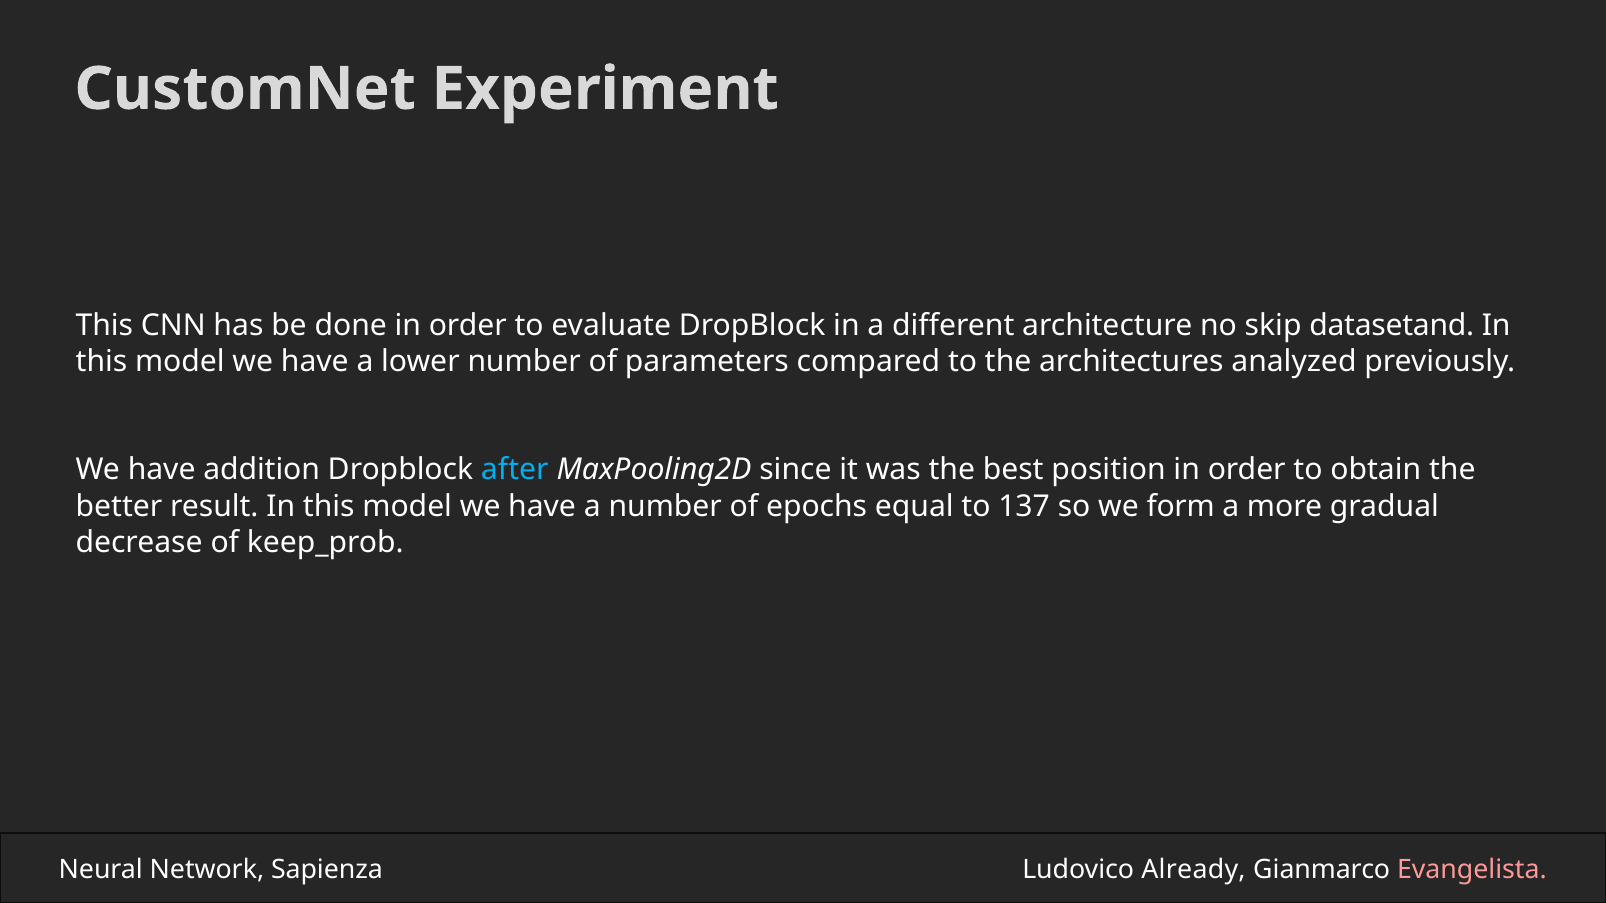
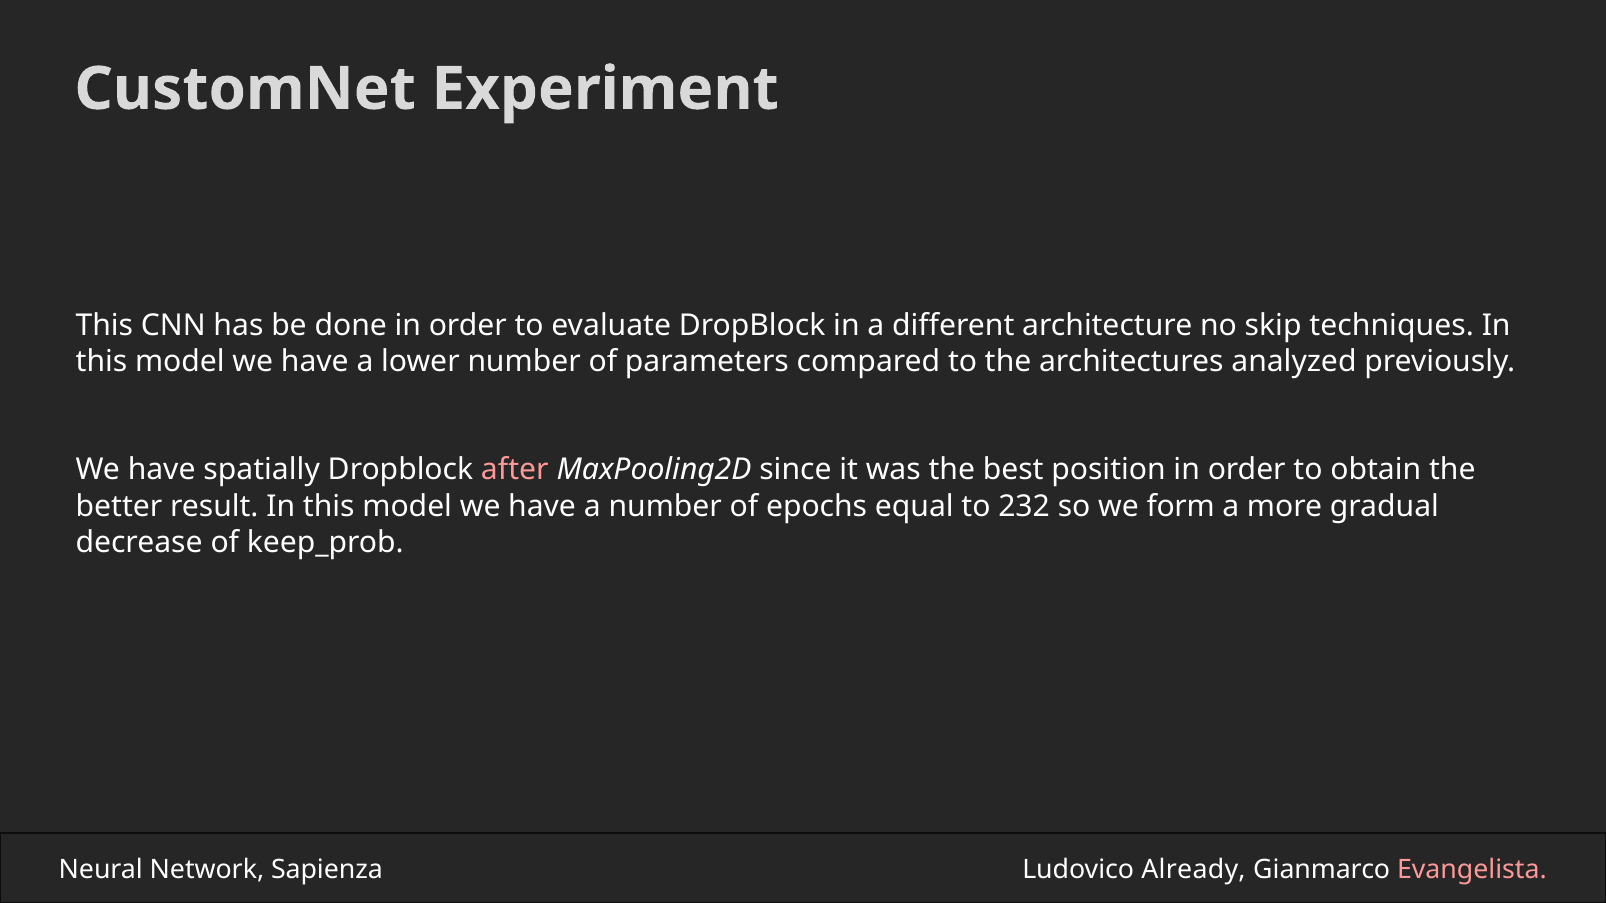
datasetand: datasetand -> techniques
addition: addition -> spatially
after colour: light blue -> pink
137: 137 -> 232
